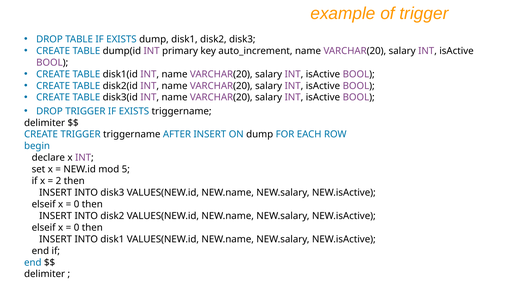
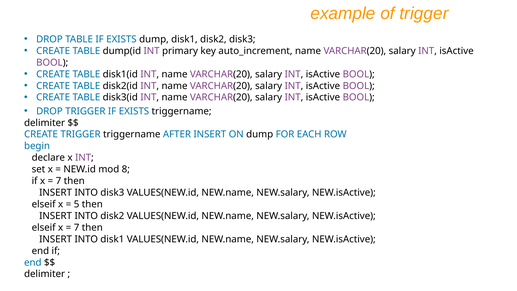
5: 5 -> 8
2 at (58, 181): 2 -> 7
0 at (77, 204): 0 -> 5
0 at (77, 227): 0 -> 7
